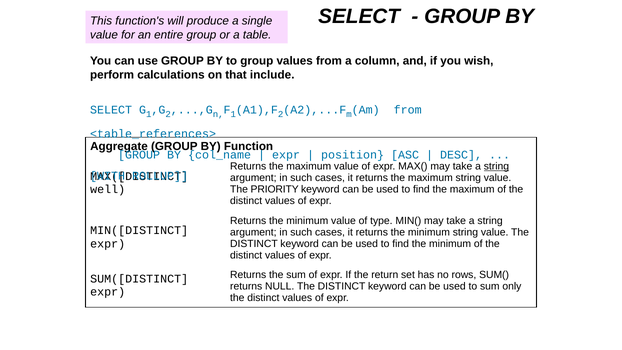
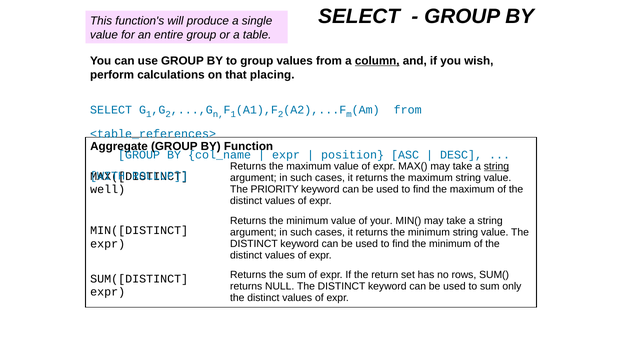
column underline: none -> present
include: include -> placing
type: type -> your
